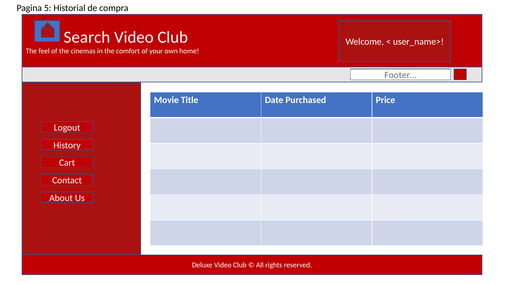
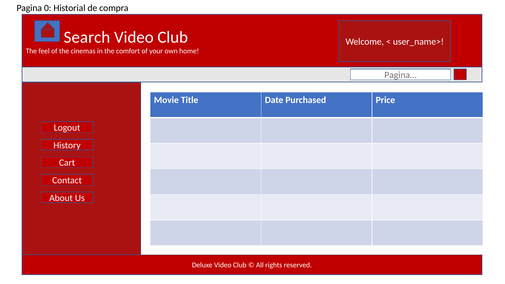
5: 5 -> 0
Footer…: Footer… -> Pagina…
